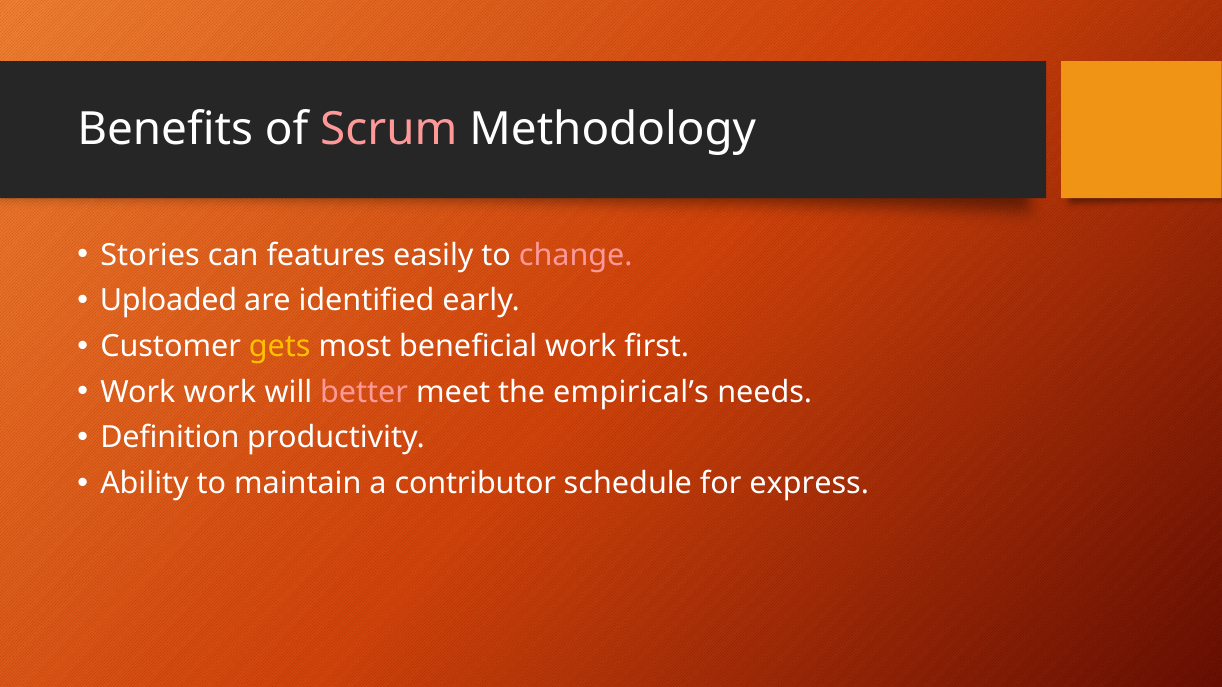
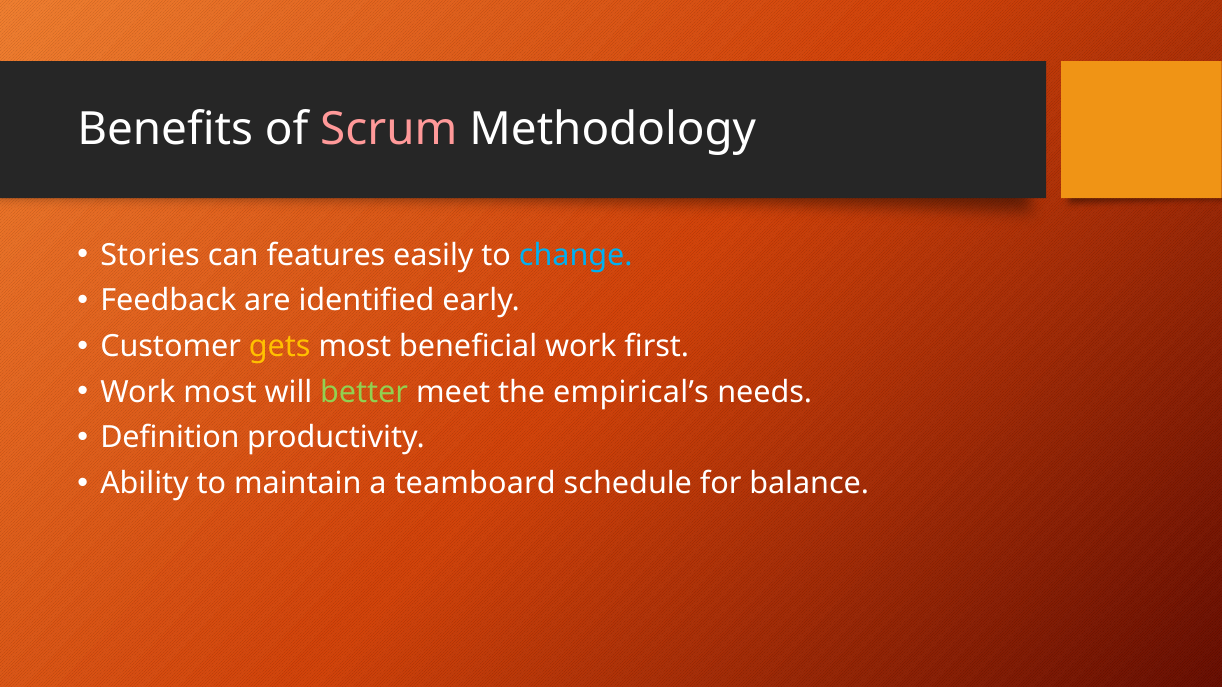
change colour: pink -> light blue
Uploaded: Uploaded -> Feedback
Work work: work -> most
better colour: pink -> light green
contributor: contributor -> teamboard
express: express -> balance
